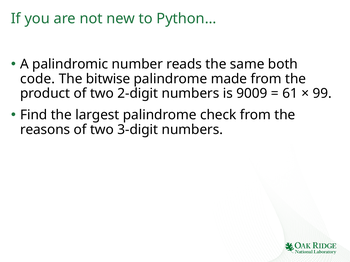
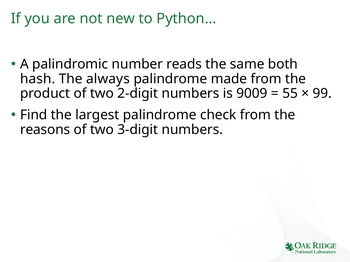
code: code -> hash
bitwise: bitwise -> always
61: 61 -> 55
